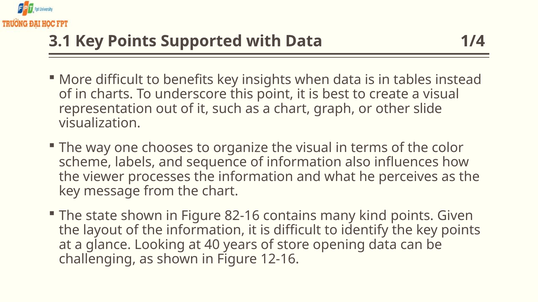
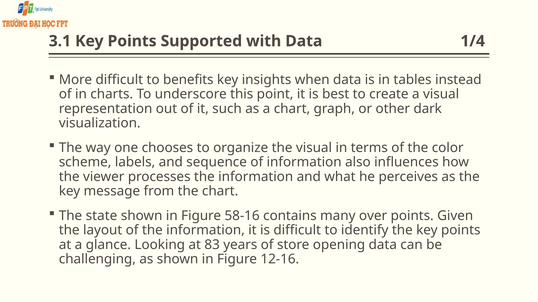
slide: slide -> dark
82-16: 82-16 -> 58-16
kind: kind -> over
40: 40 -> 83
